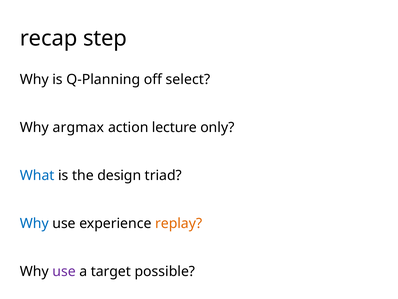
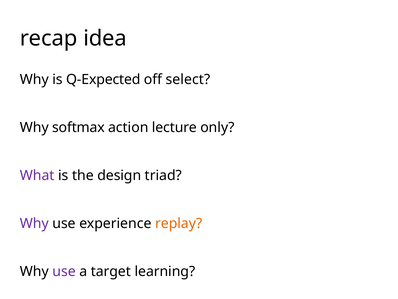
step: step -> idea
Q-Planning: Q-Planning -> Q-Expected
argmax: argmax -> softmax
What colour: blue -> purple
Why at (34, 223) colour: blue -> purple
possible: possible -> learning
